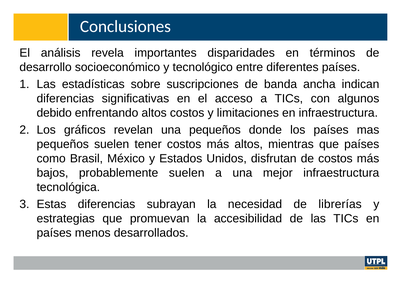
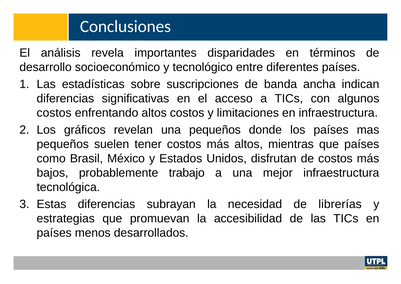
debido at (54, 113): debido -> costos
probablemente suelen: suelen -> trabajo
